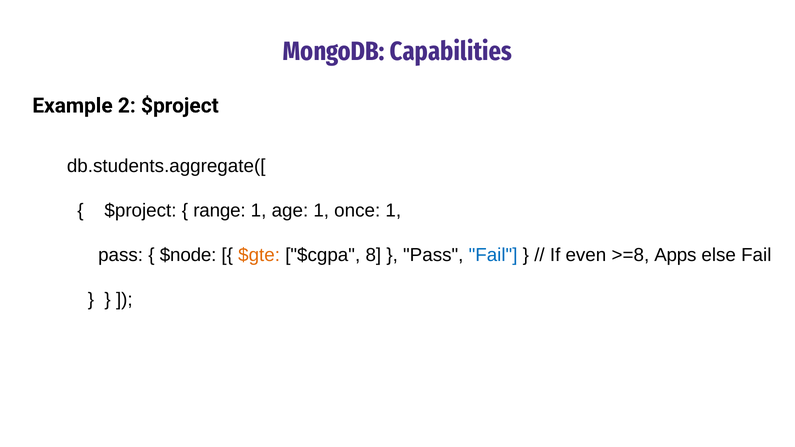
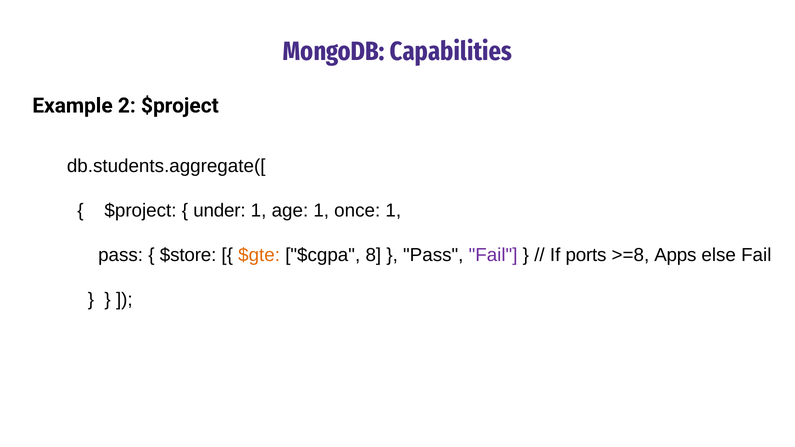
range: range -> under
$node: $node -> $store
Fail at (493, 255) colour: blue -> purple
even: even -> ports
